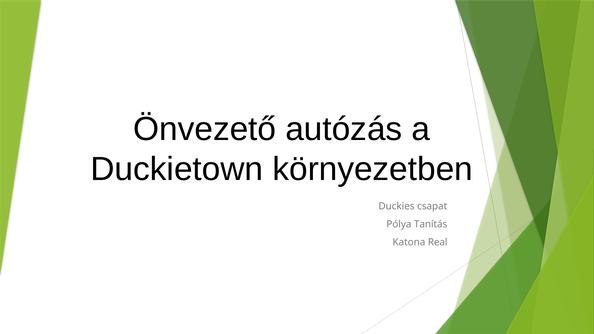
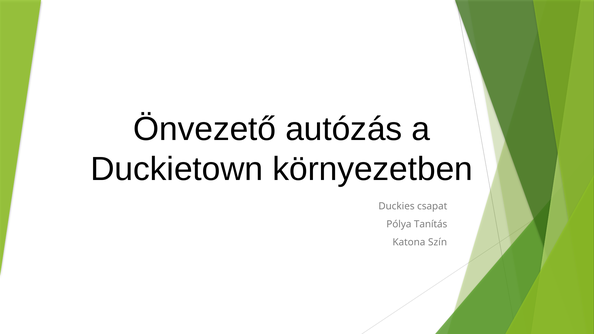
Real: Real -> Szín
